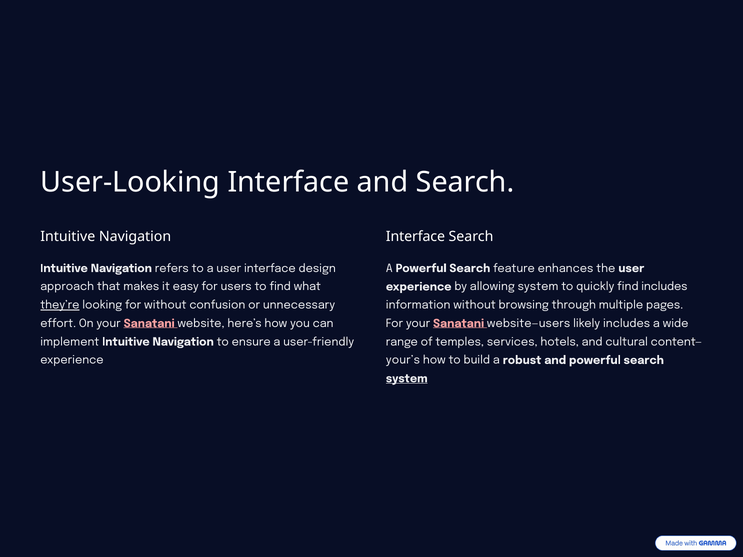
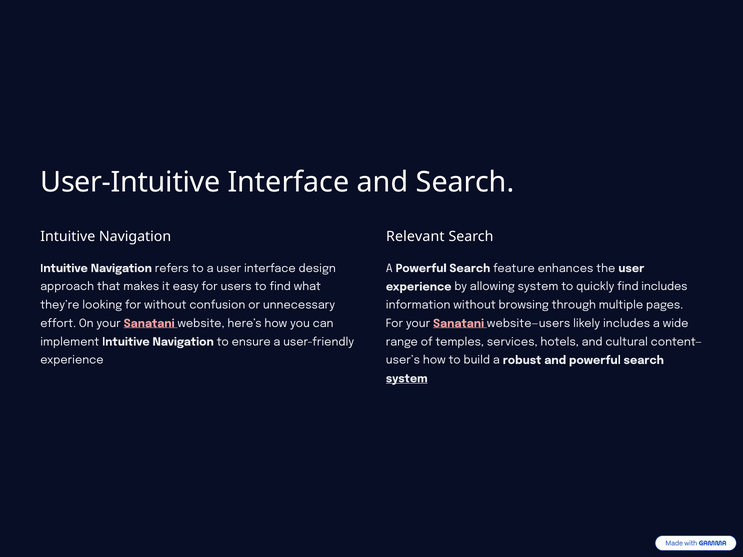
User-Looking: User-Looking -> User-Intuitive
Interface at (415, 237): Interface -> Relevant
they’re underline: present -> none
your’s: your’s -> user’s
